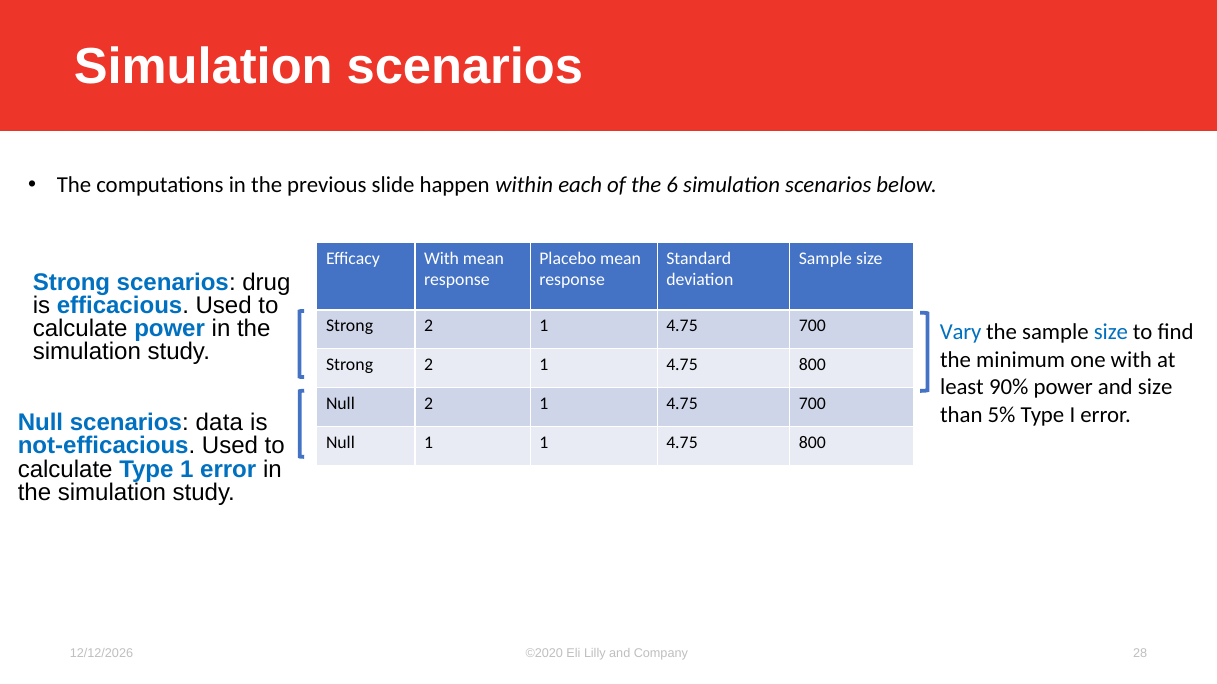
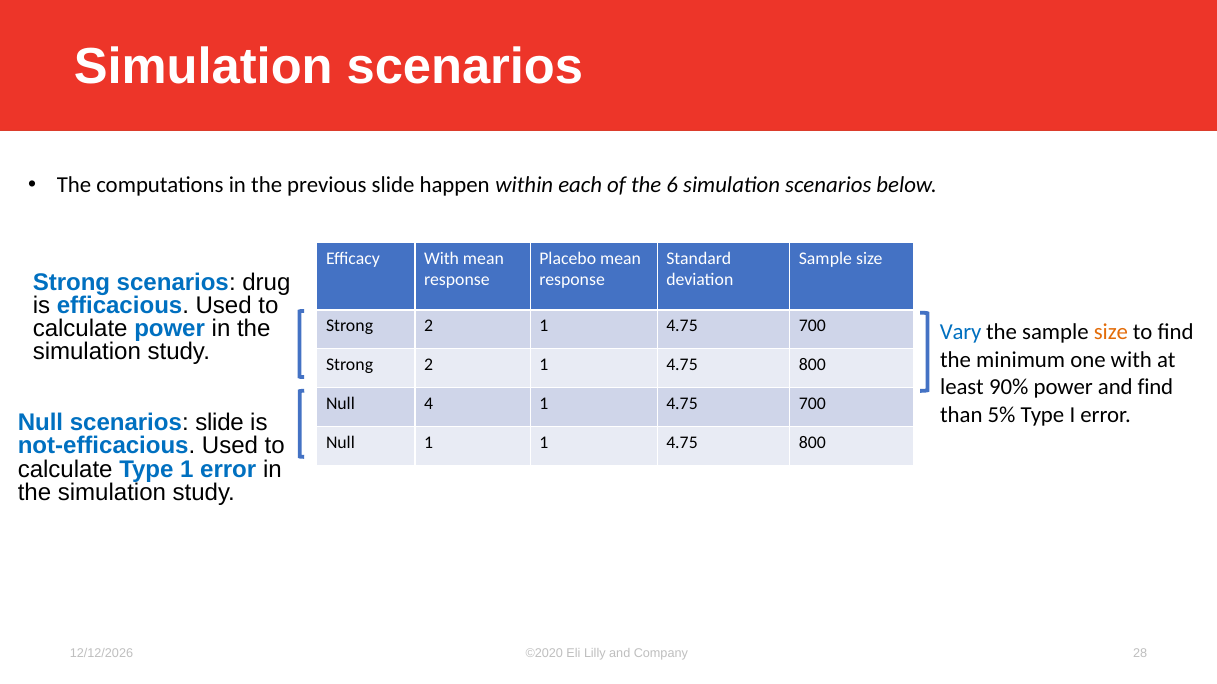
size at (1111, 333) colour: blue -> orange
and size: size -> find
Null 2: 2 -> 4
scenarios data: data -> slide
